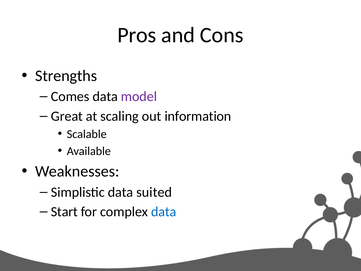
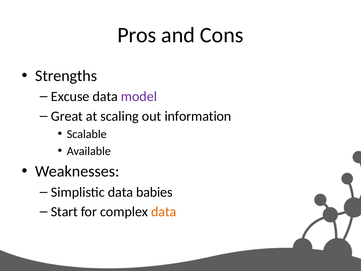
Comes: Comes -> Excuse
suited: suited -> babies
data at (164, 212) colour: blue -> orange
